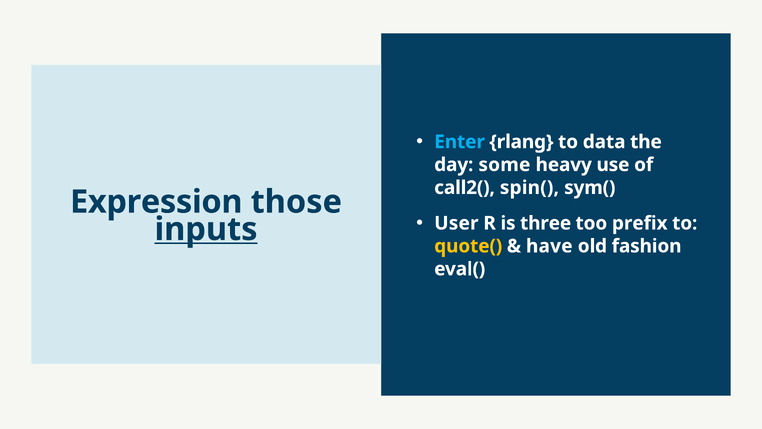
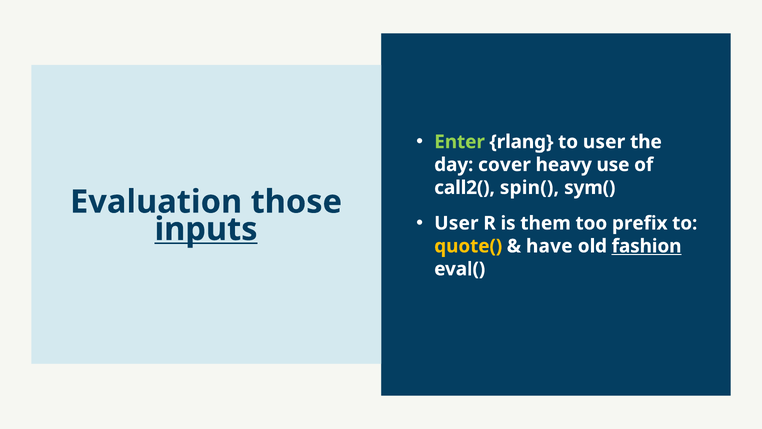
Enter colour: light blue -> light green
to data: data -> user
some: some -> cover
Expression: Expression -> Evaluation
three: three -> them
fashion underline: none -> present
